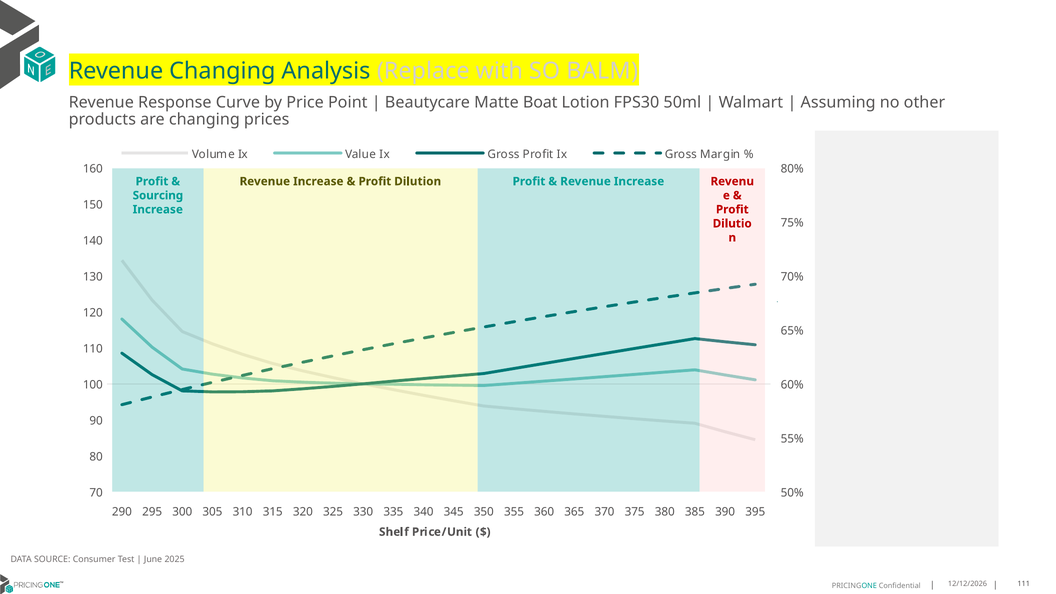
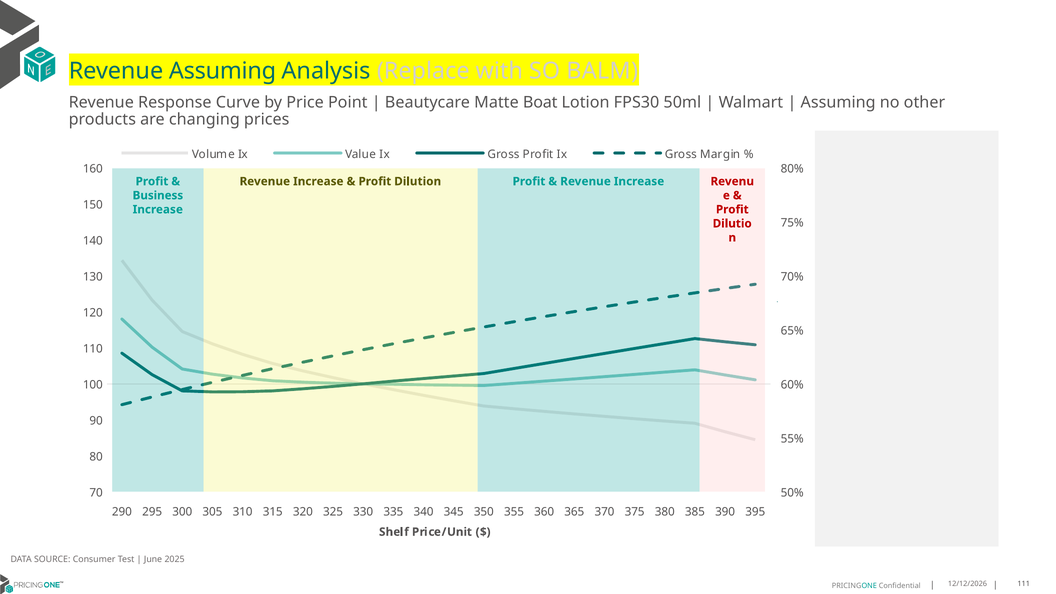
Revenue Changing: Changing -> Assuming
Sourcing: Sourcing -> Business
